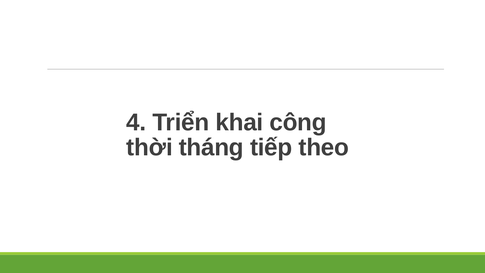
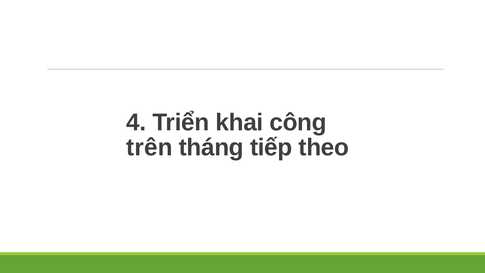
thời: thời -> trên
